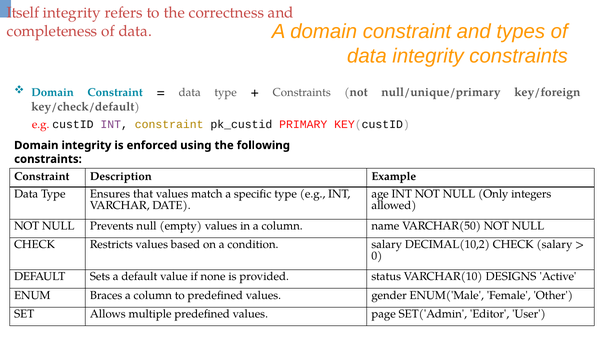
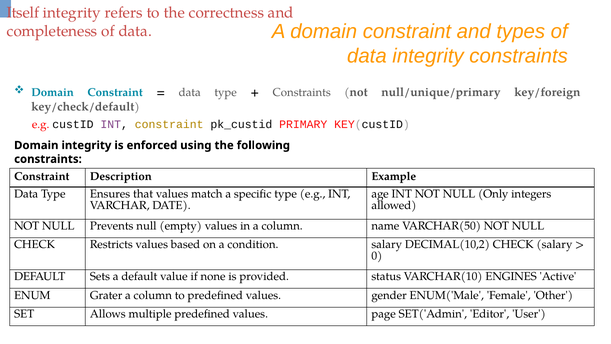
DESIGNS: DESIGNS -> ENGINES
Braces: Braces -> Grater
